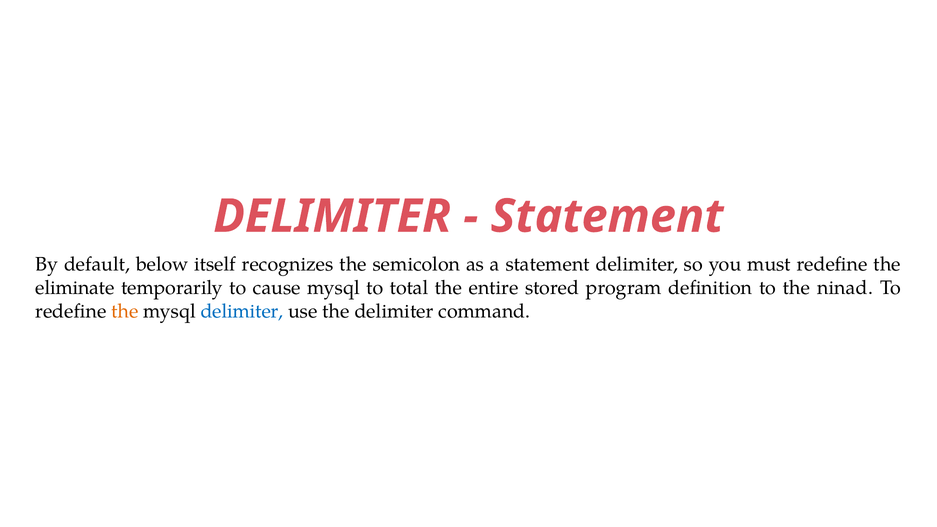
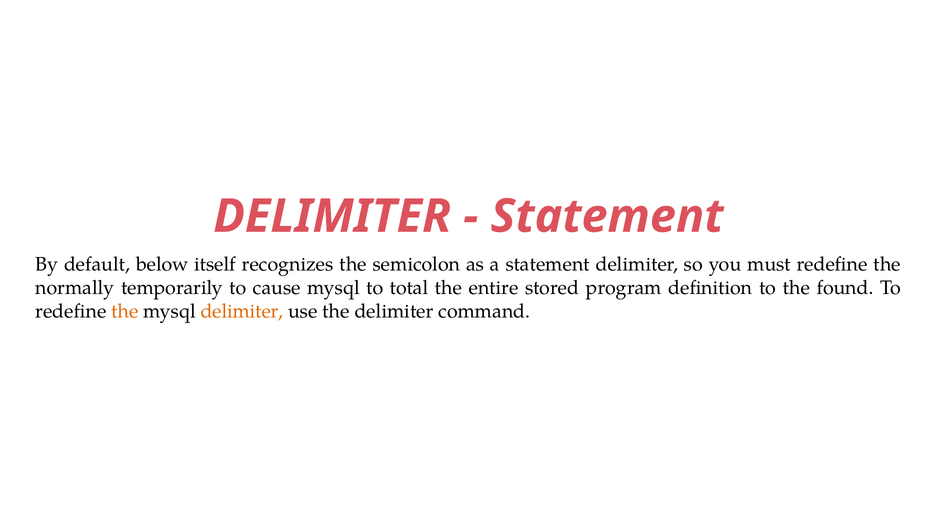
eliminate: eliminate -> normally
ninad: ninad -> found
delimiter at (242, 311) colour: blue -> orange
